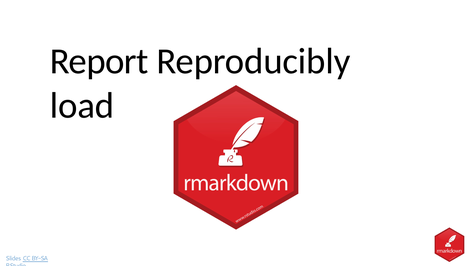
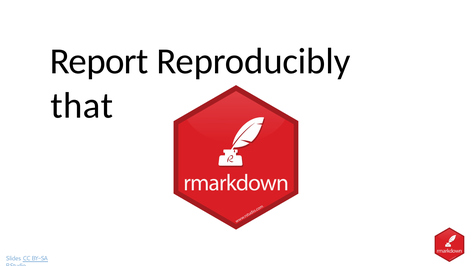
load: load -> that
